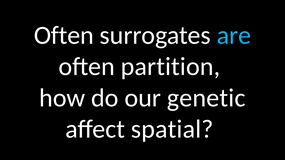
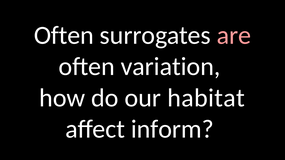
are colour: light blue -> pink
partition: partition -> variation
genetic: genetic -> habitat
spatial: spatial -> inform
